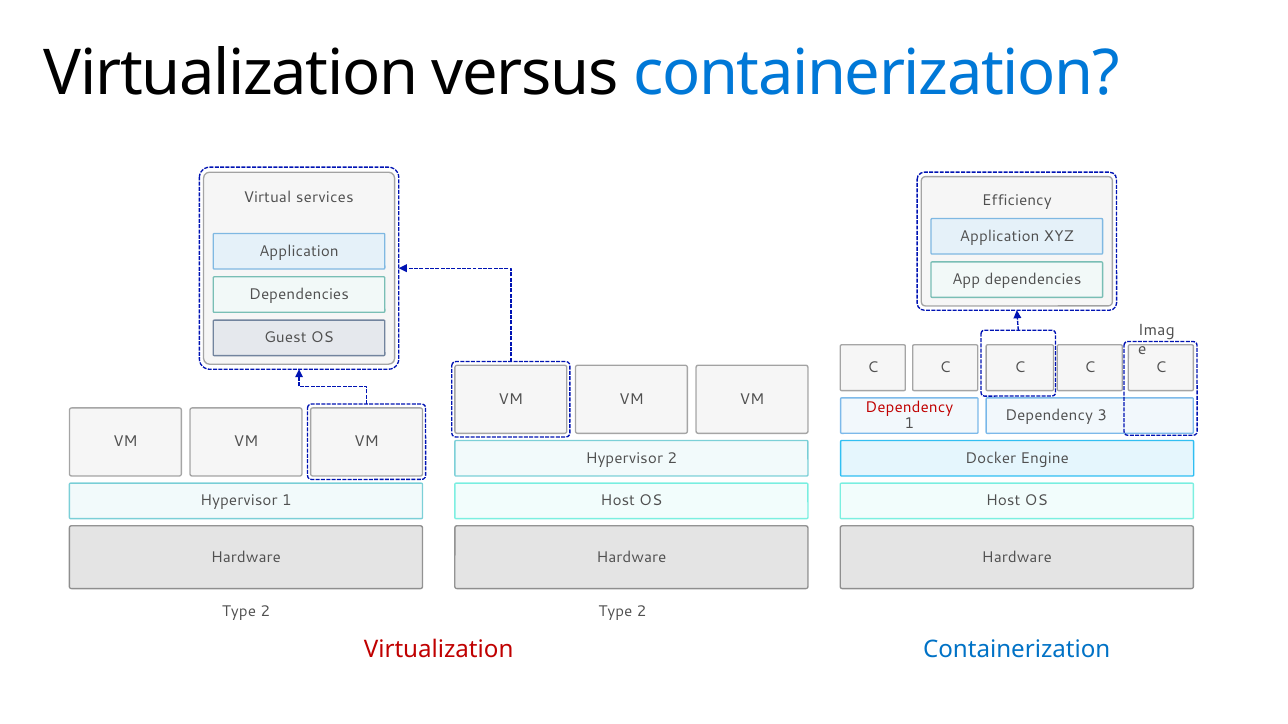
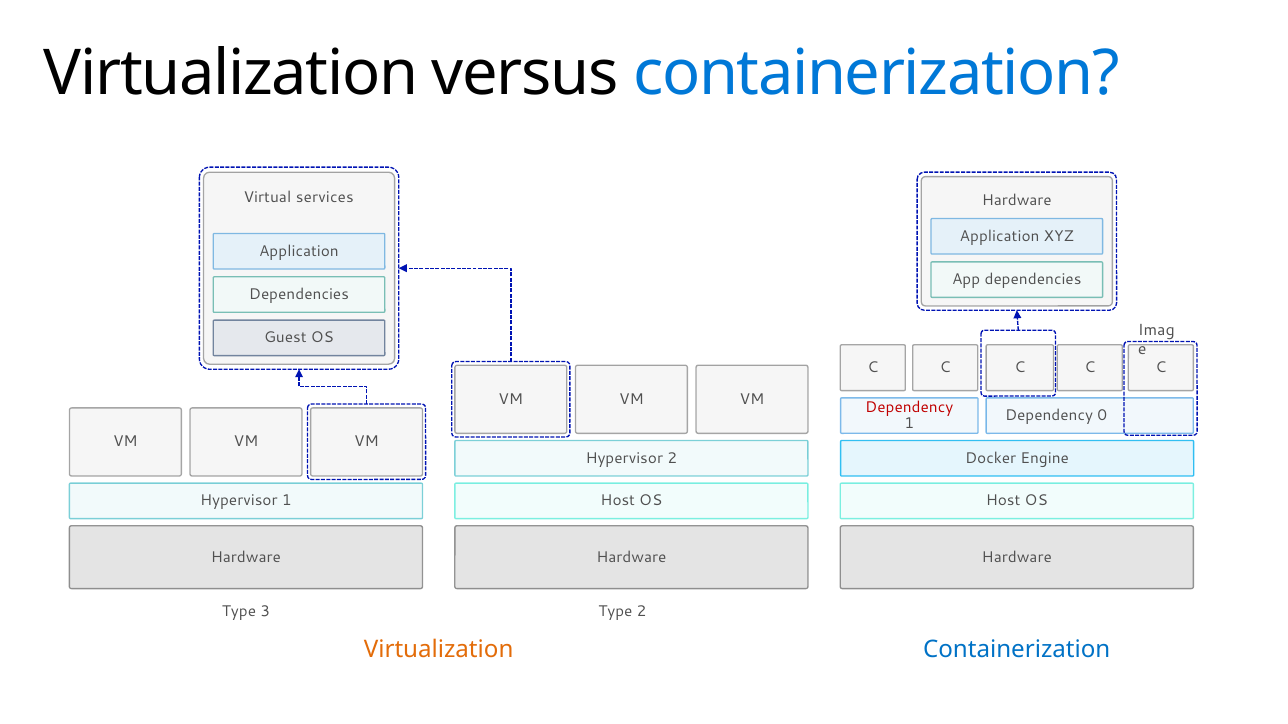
Efficiency at (1017, 201): Efficiency -> Hardware
3: 3 -> 0
2 at (265, 612): 2 -> 3
Virtualization at (439, 650) colour: red -> orange
